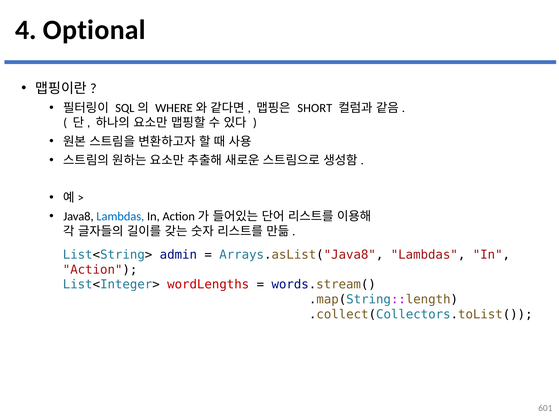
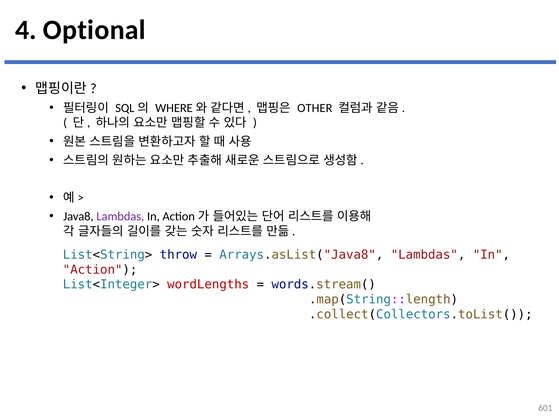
SHORT: SHORT -> OTHER
Lambdas at (120, 217) colour: blue -> purple
admin: admin -> throw
